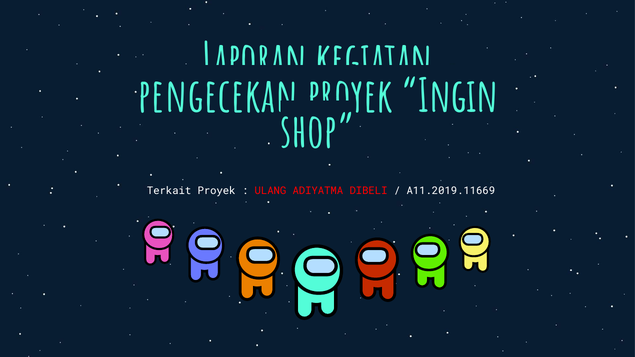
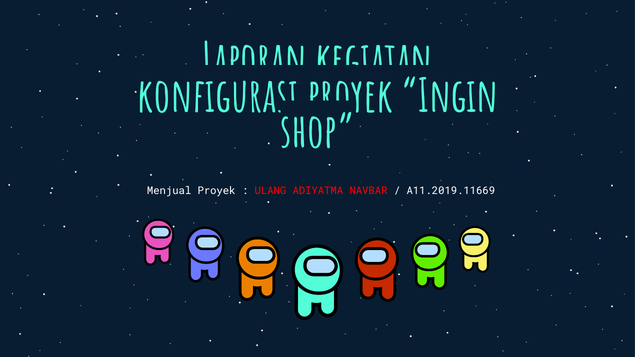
pengecekan: pengecekan -> konfigurasi
Terkait: Terkait -> Menjual
DIBELI: DIBELI -> NAVBAR
